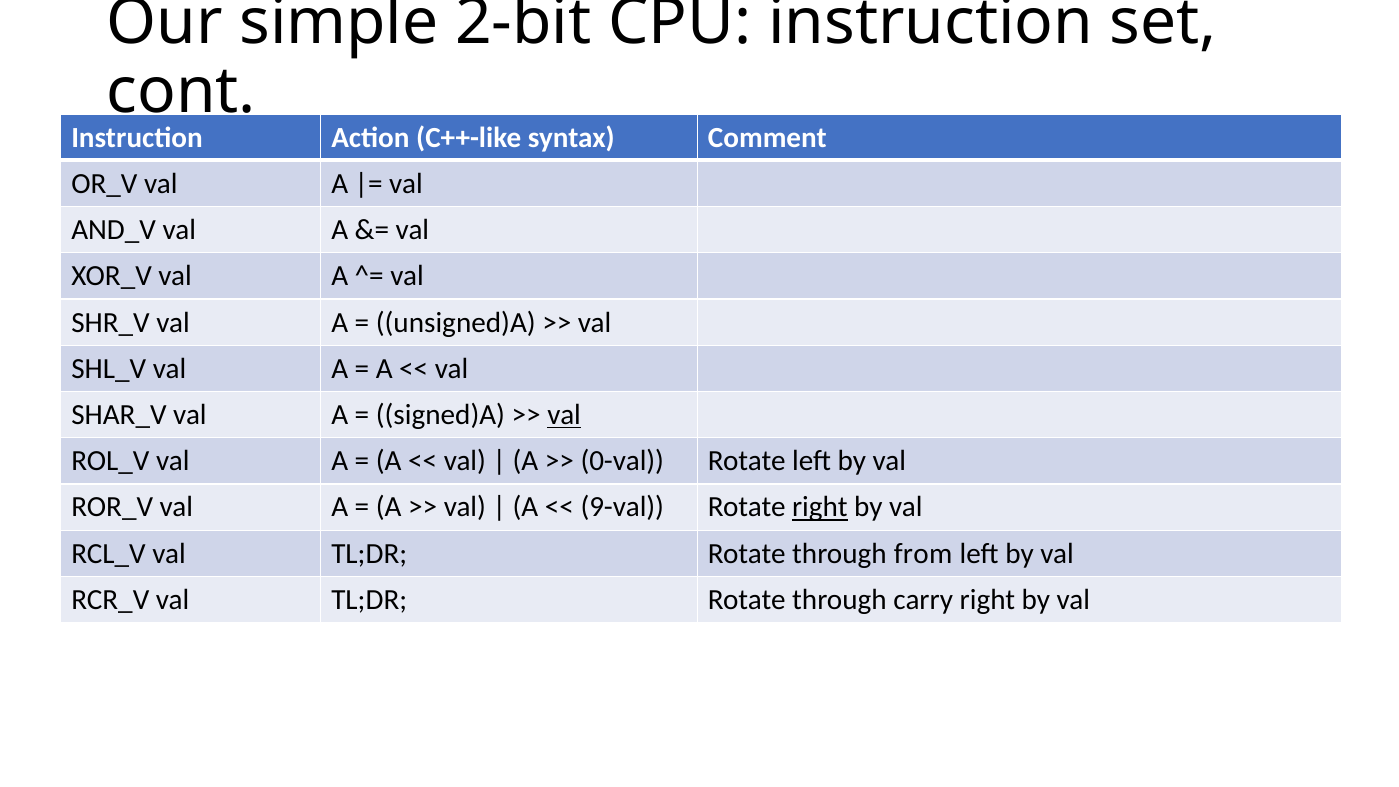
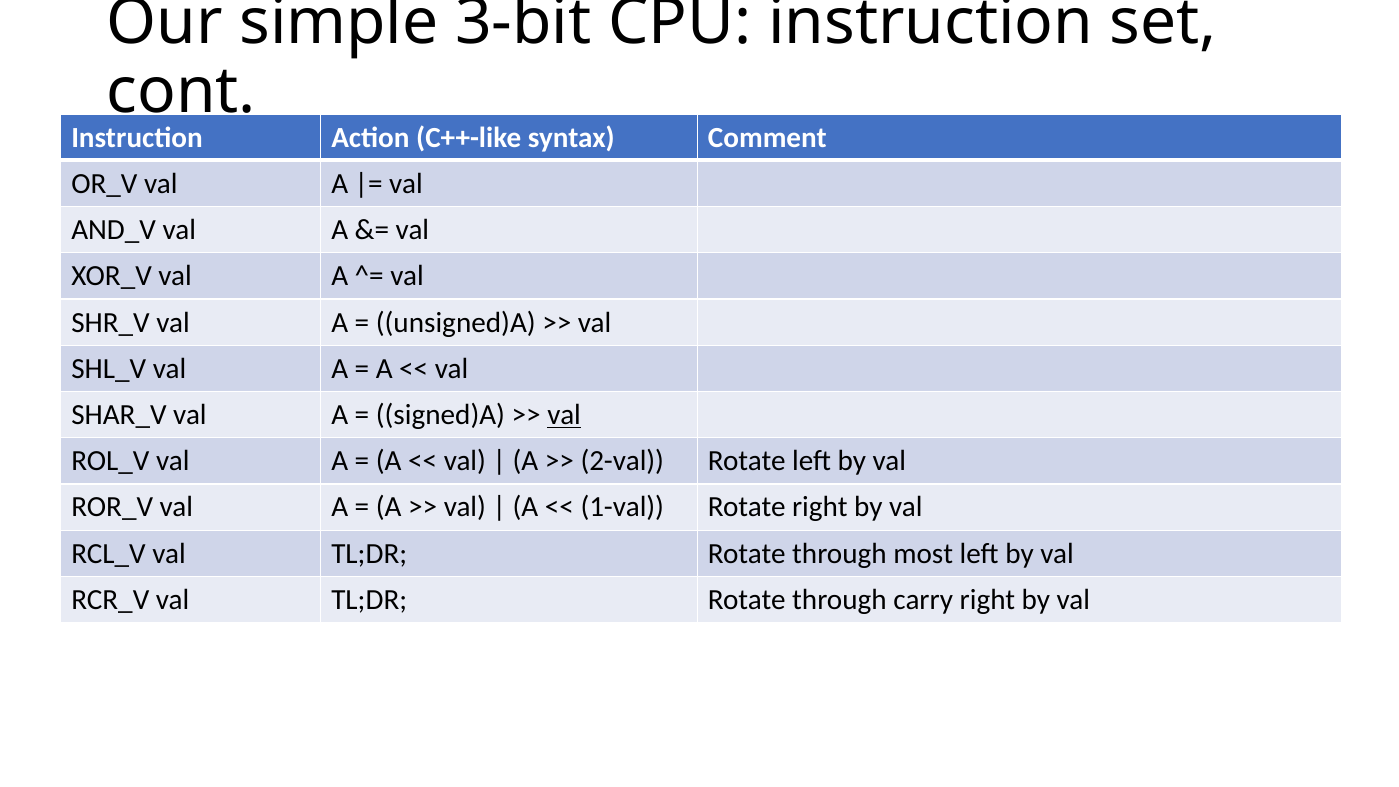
2-bit: 2-bit -> 3-bit
0-val: 0-val -> 2-val
9-val: 9-val -> 1-val
right at (820, 507) underline: present -> none
from: from -> most
